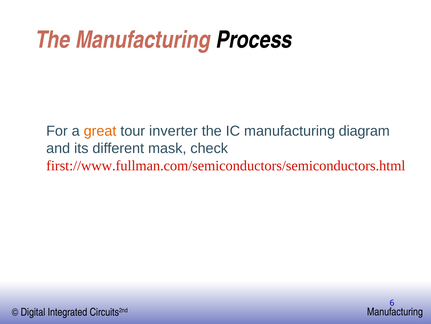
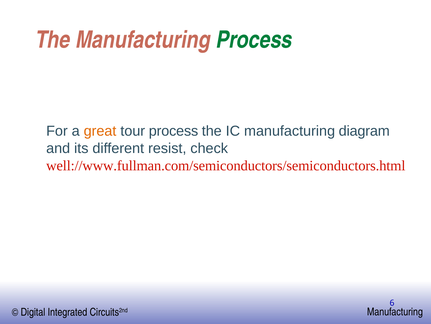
Process at (254, 40) colour: black -> green
tour inverter: inverter -> process
mask: mask -> resist
first://www.fullman.com/semiconductors/semiconductors.html: first://www.fullman.com/semiconductors/semiconductors.html -> well://www.fullman.com/semiconductors/semiconductors.html
